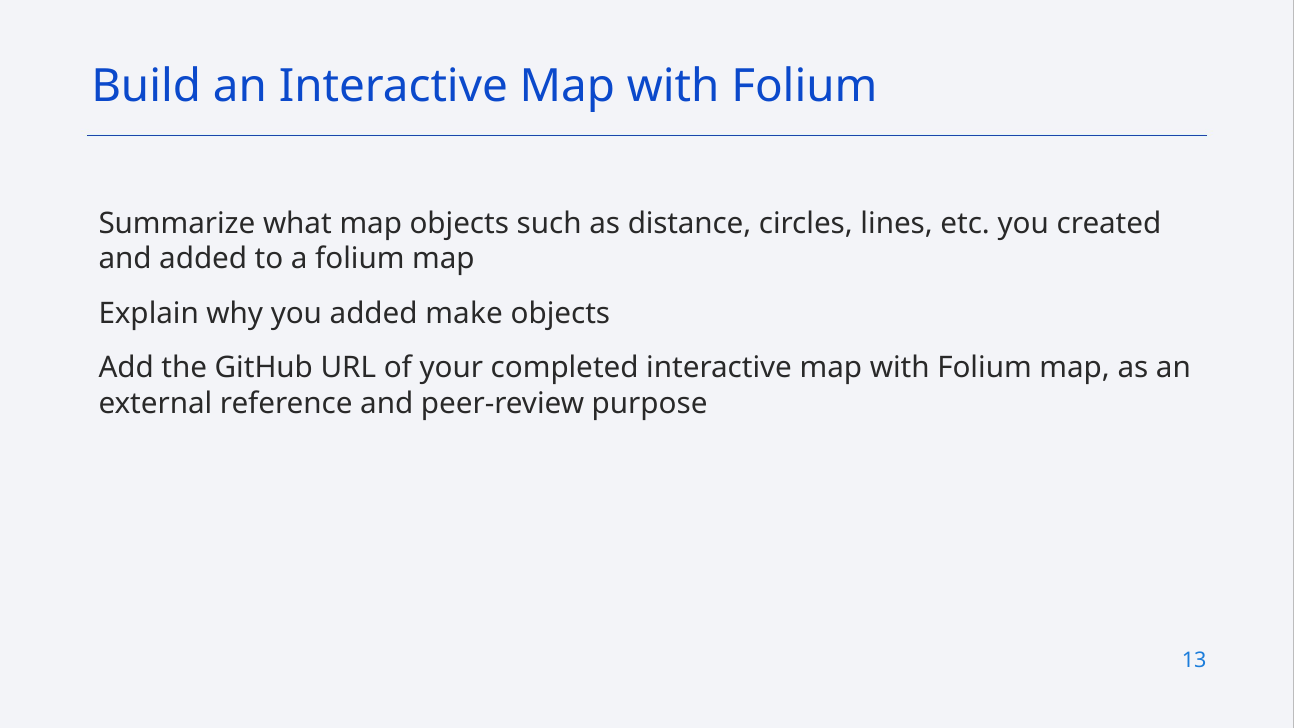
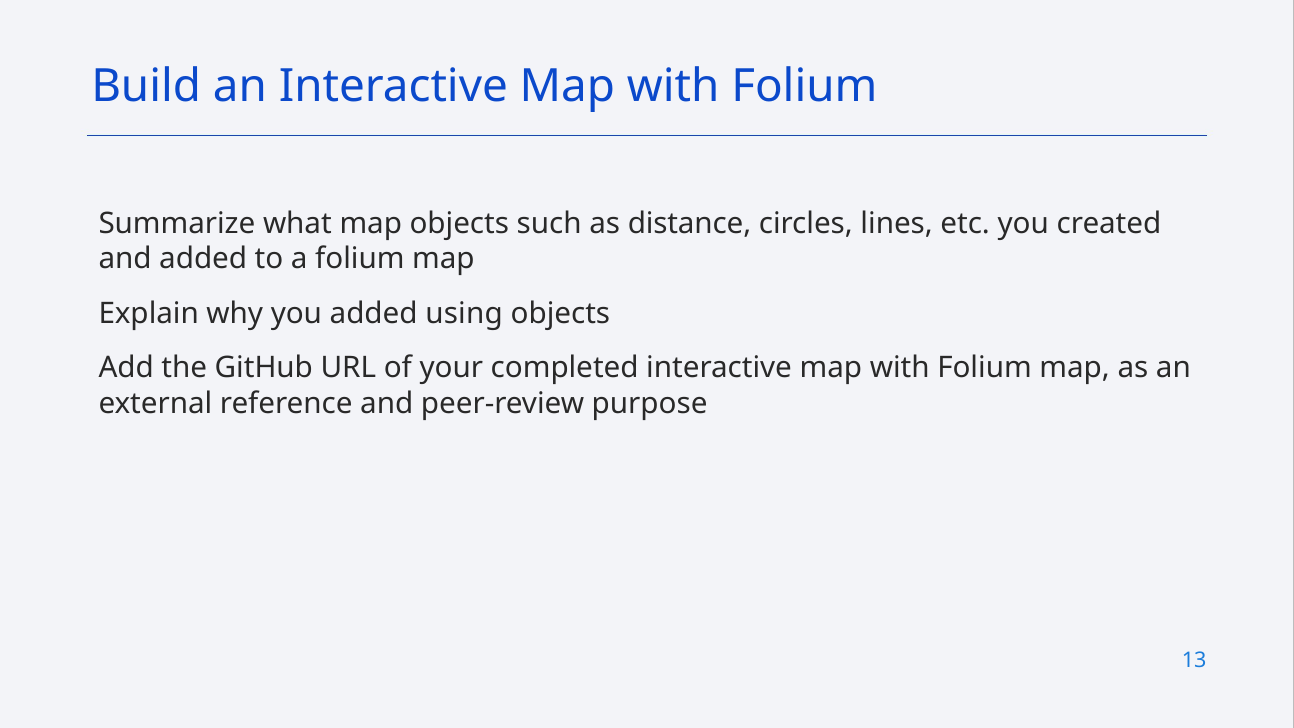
make: make -> using
